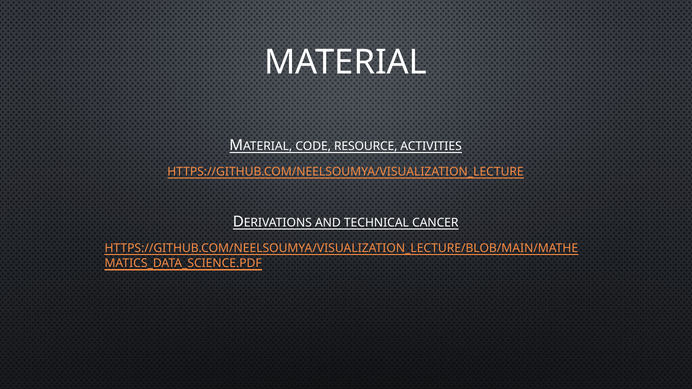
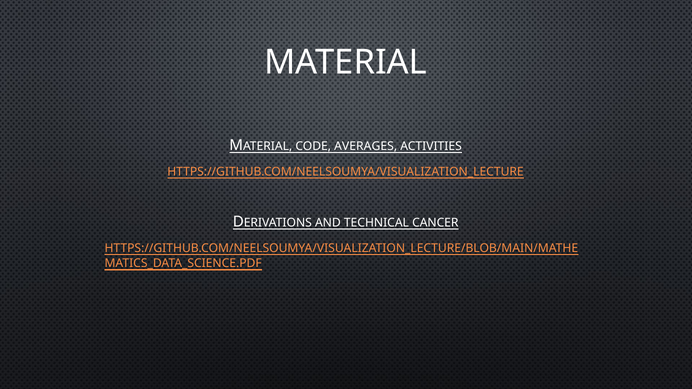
RESOURCE: RESOURCE -> AVERAGES
